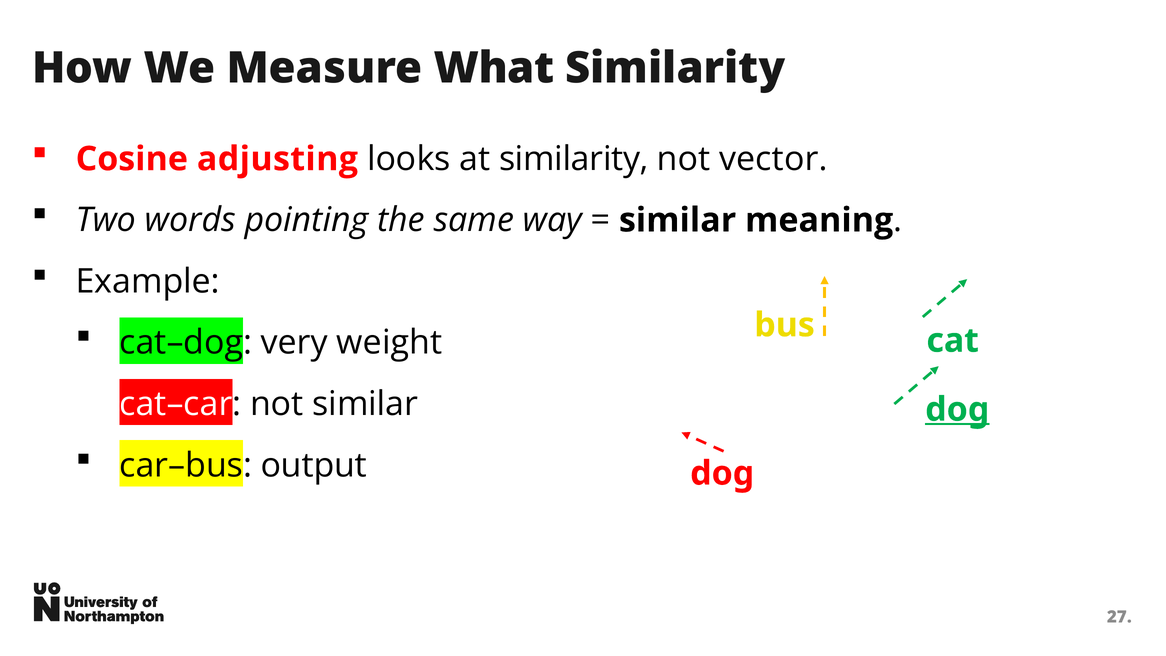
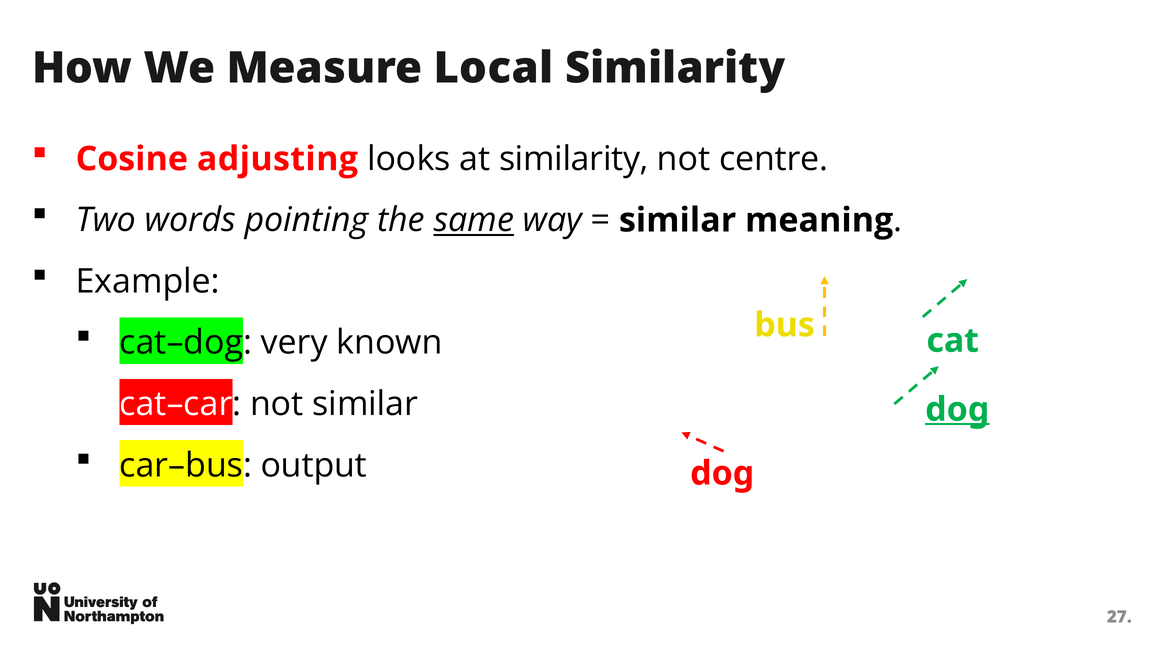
What: What -> Local
vector: vector -> centre
same underline: none -> present
weight: weight -> known
